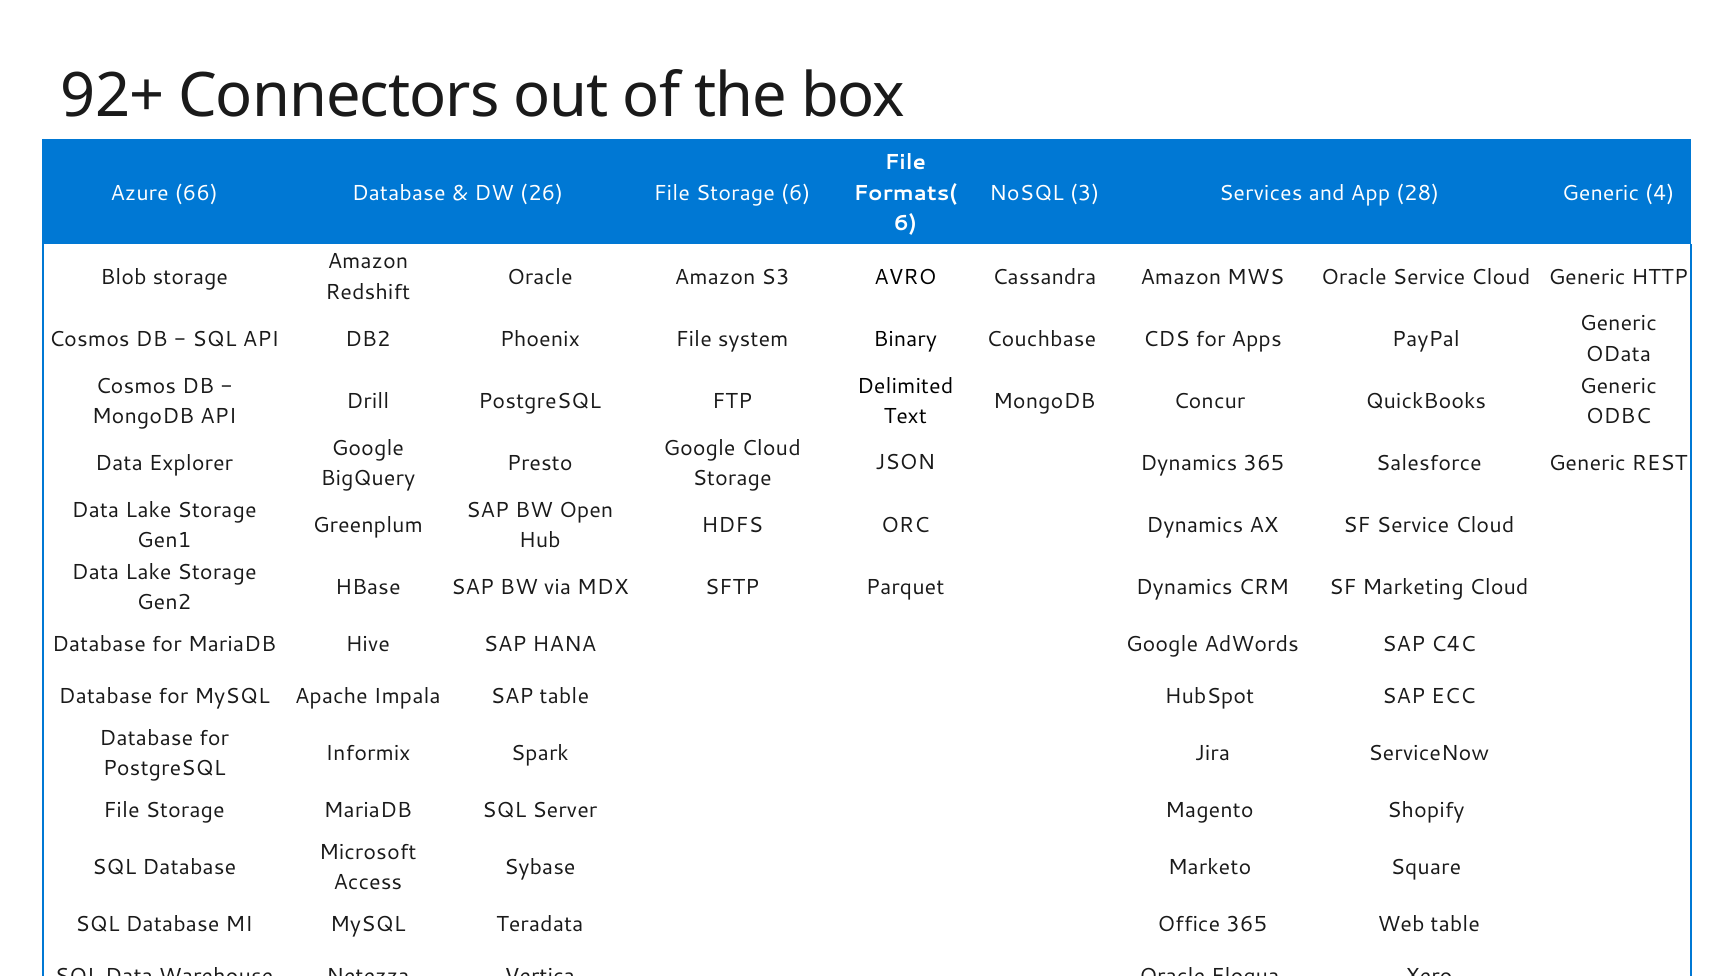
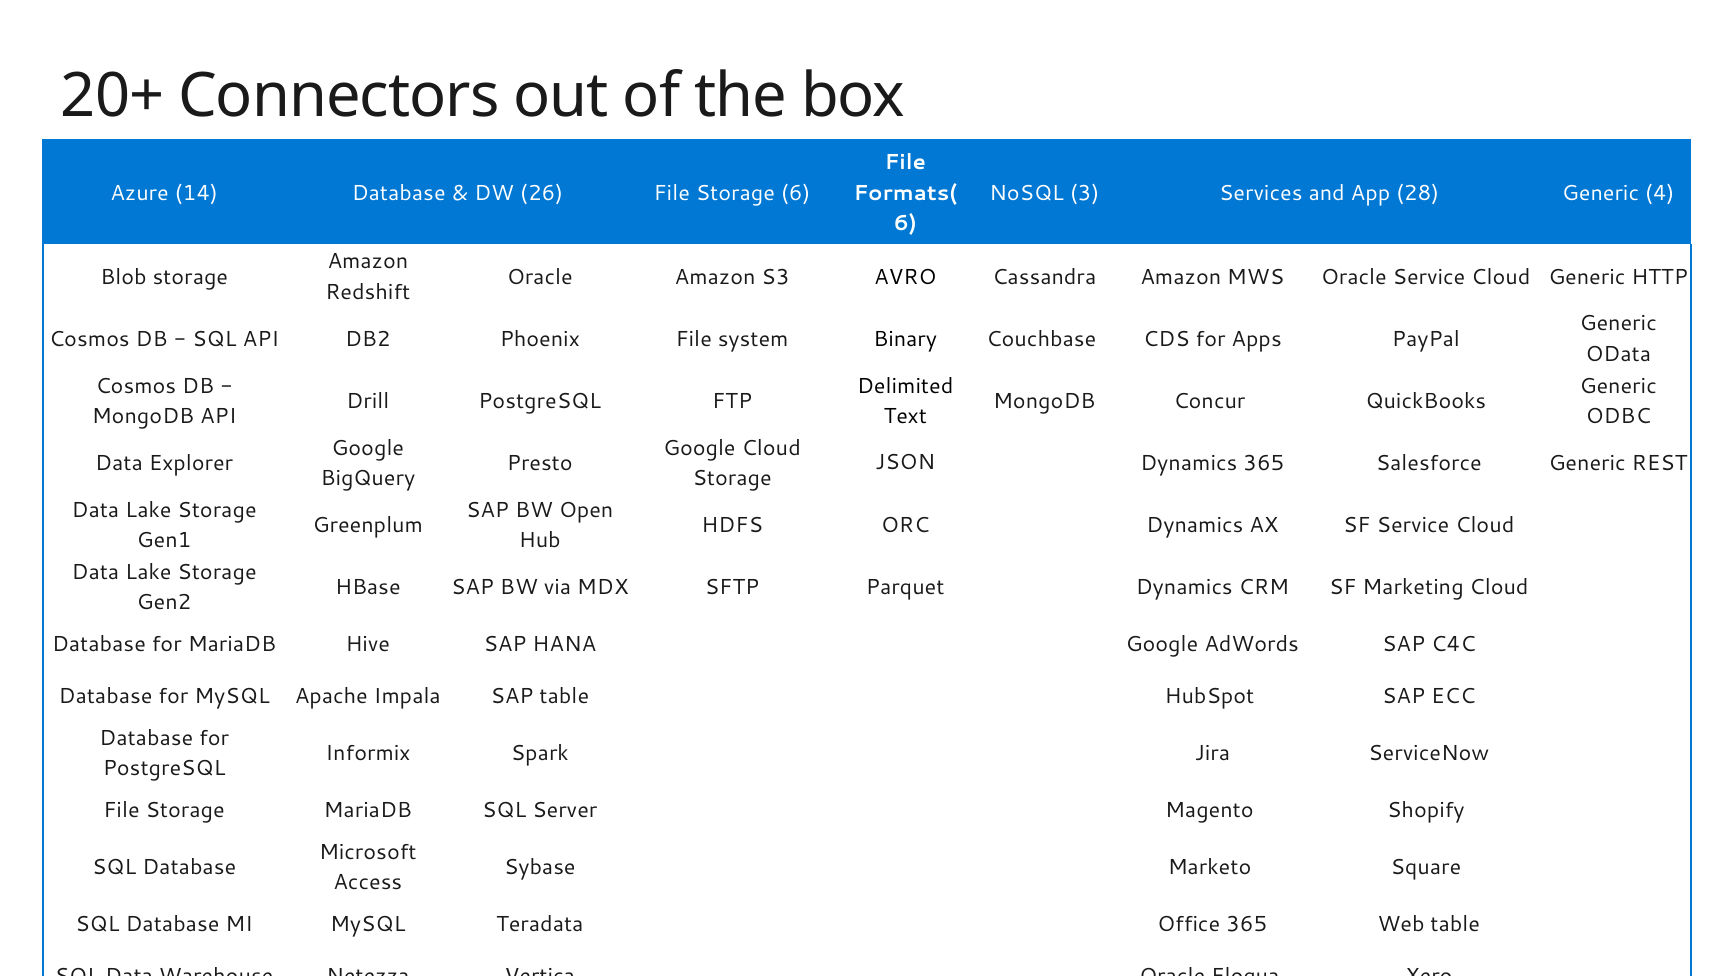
92+: 92+ -> 20+
66: 66 -> 14
